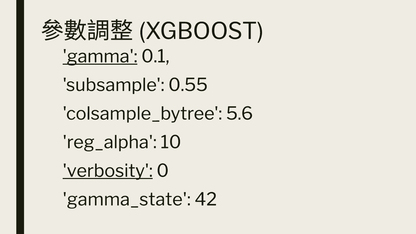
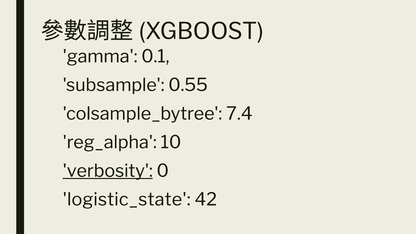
gamma underline: present -> none
5.6: 5.6 -> 7.4
gamma_state: gamma_state -> logistic_state
